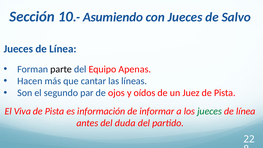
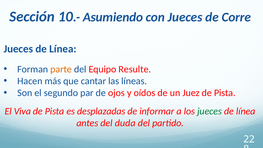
Salvo: Salvo -> Corre
parte colour: black -> orange
Apenas: Apenas -> Resulte
información: información -> desplazadas
